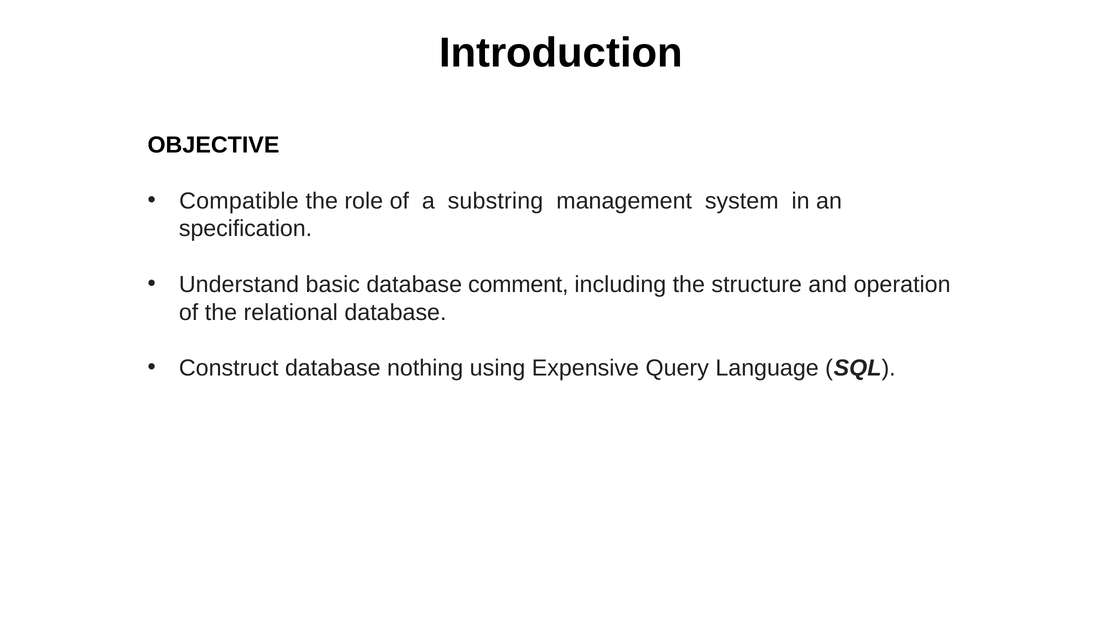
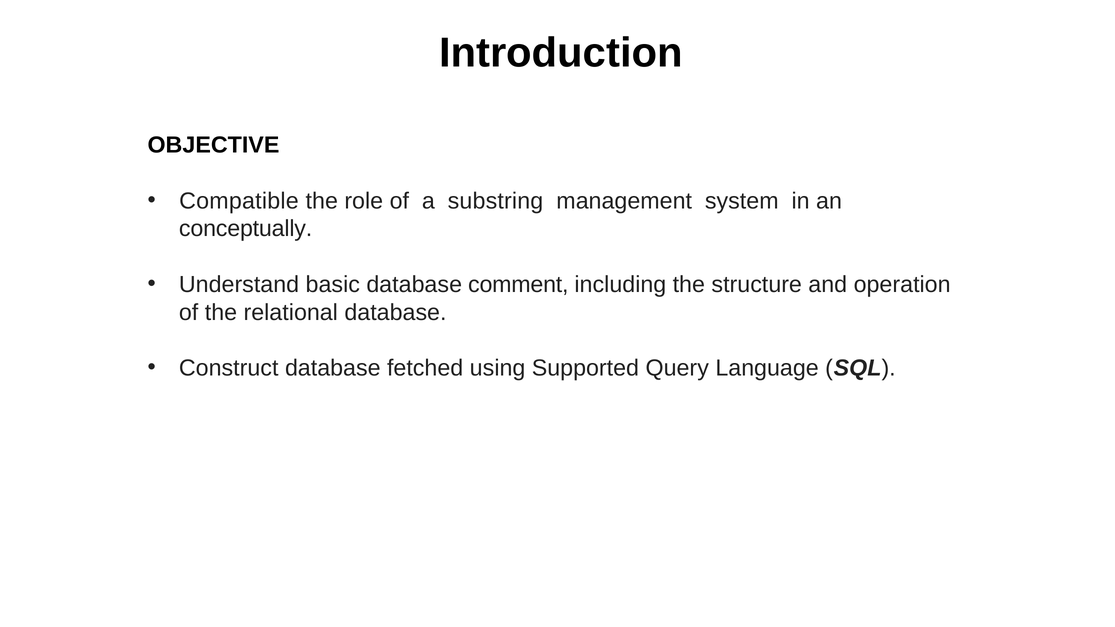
specification: specification -> conceptually
nothing: nothing -> fetched
Expensive: Expensive -> Supported
